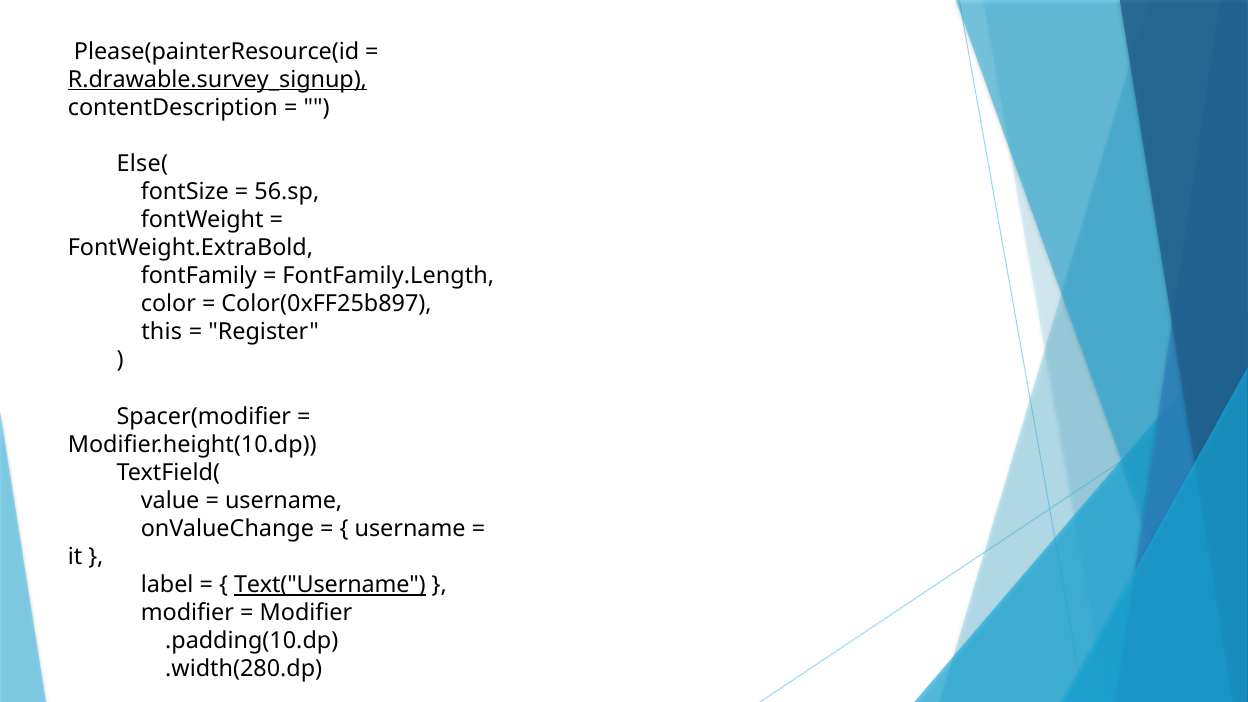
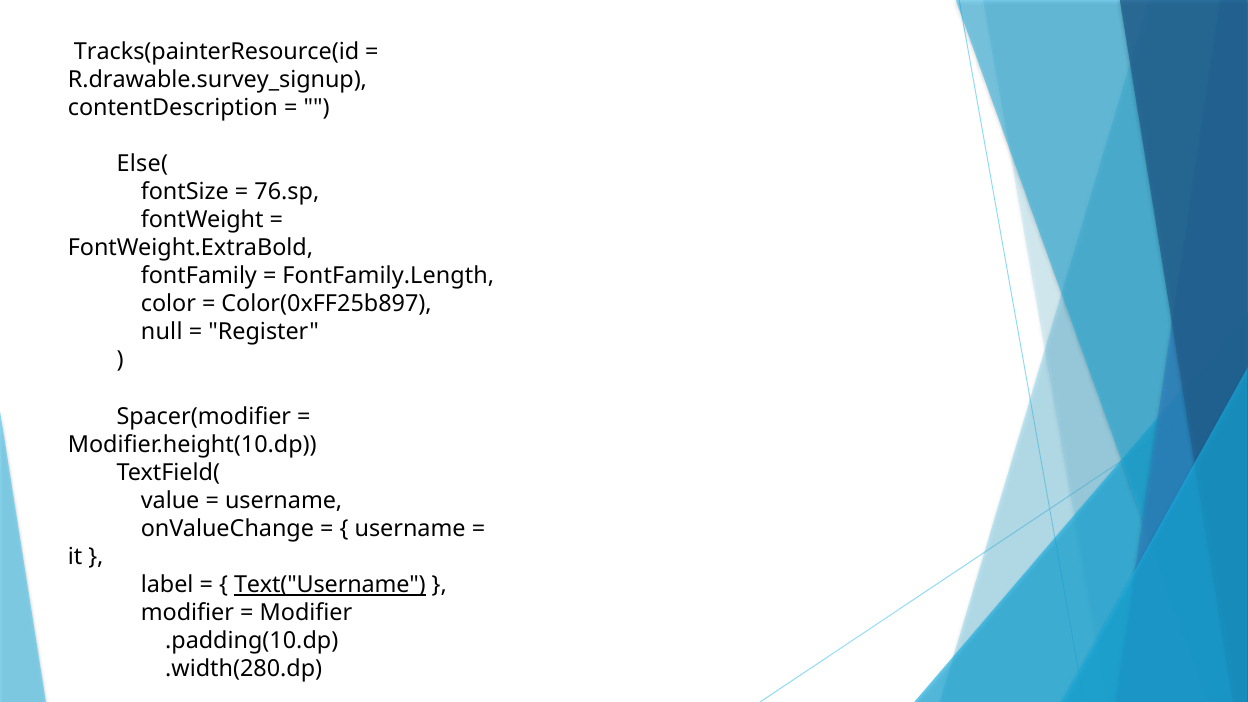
Please(painterResource(id: Please(painterResource(id -> Tracks(painterResource(id
R.drawable.survey_signup underline: present -> none
56.sp: 56.sp -> 76.sp
this: this -> null
